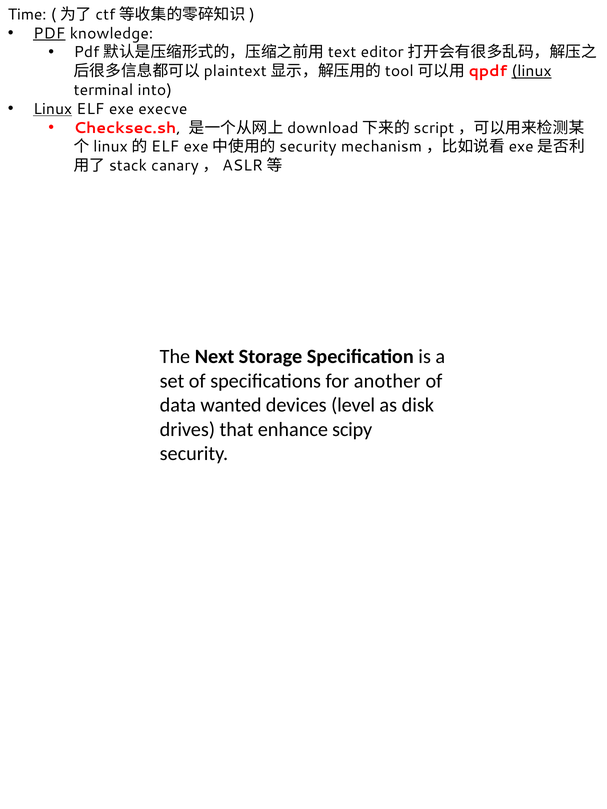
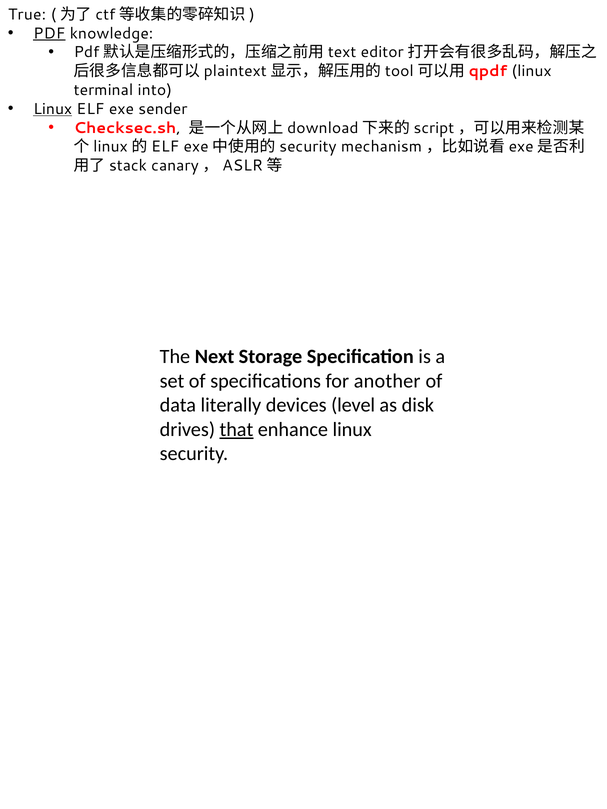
Time: Time -> True
linux at (531, 71) underline: present -> none
execve: execve -> sender
wanted: wanted -> literally
that underline: none -> present
enhance scipy: scipy -> linux
